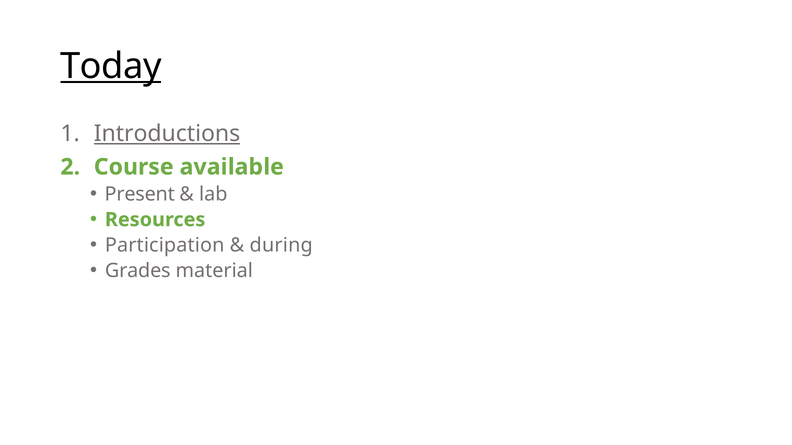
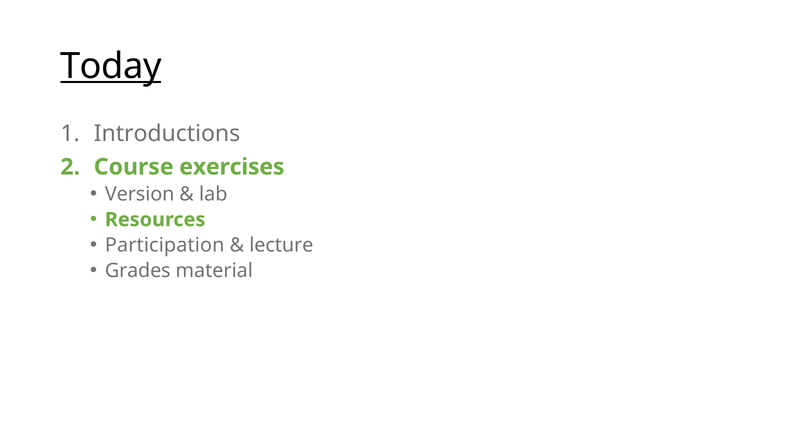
Introductions underline: present -> none
available: available -> exercises
Present: Present -> Version
during: during -> lecture
